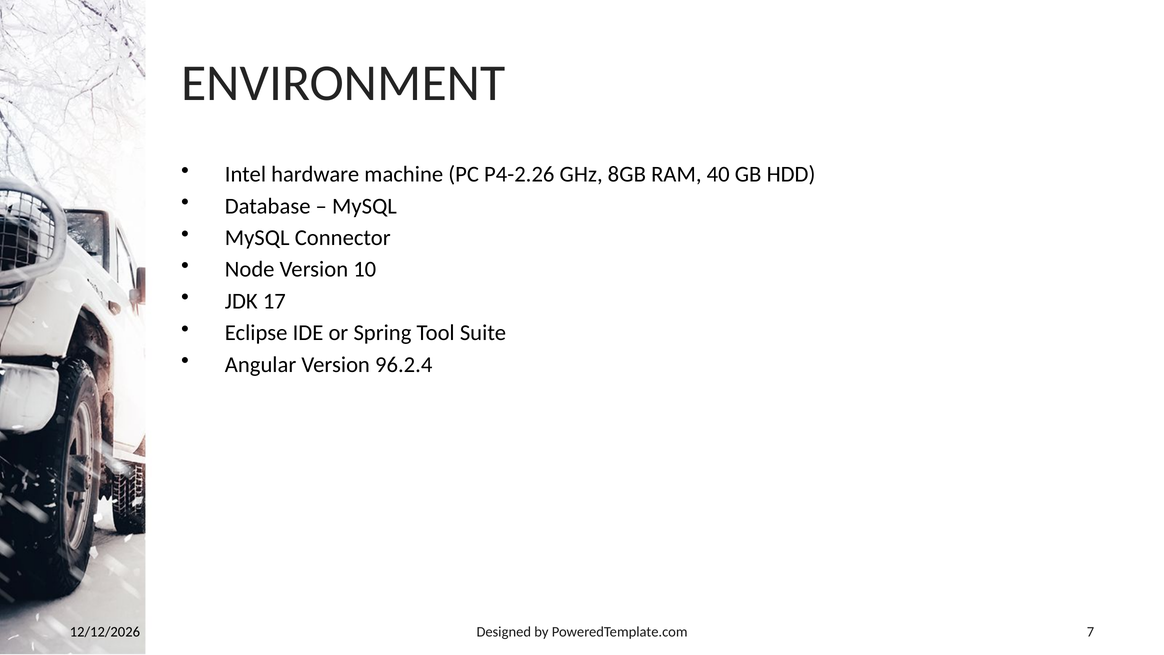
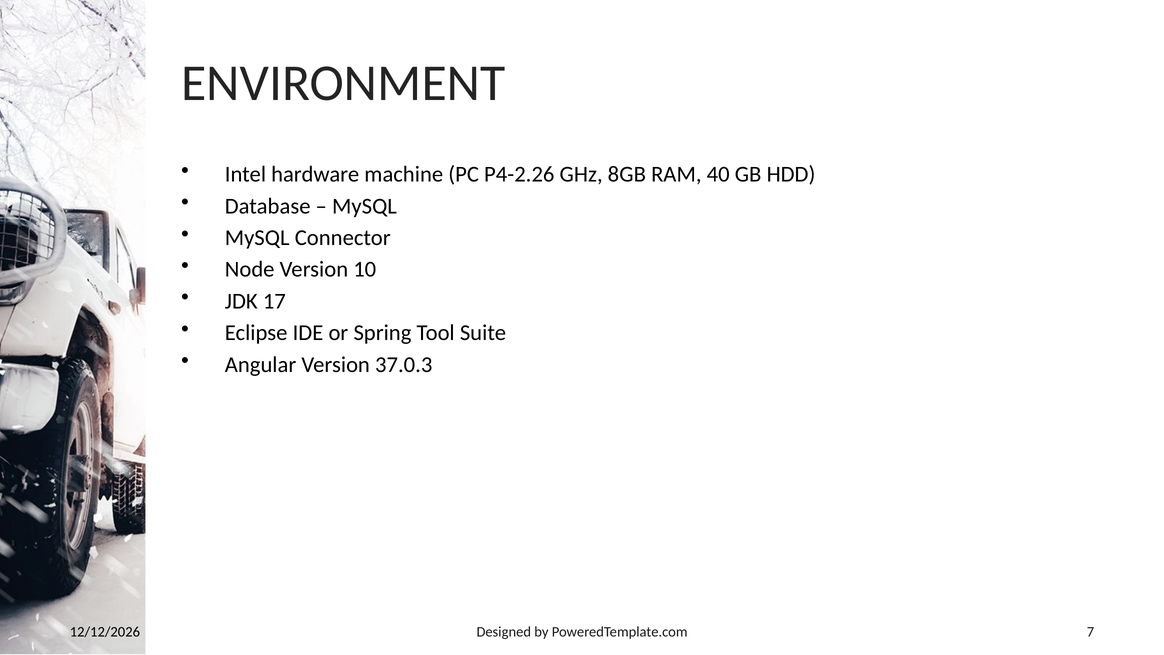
96.2.4: 96.2.4 -> 37.0.3
